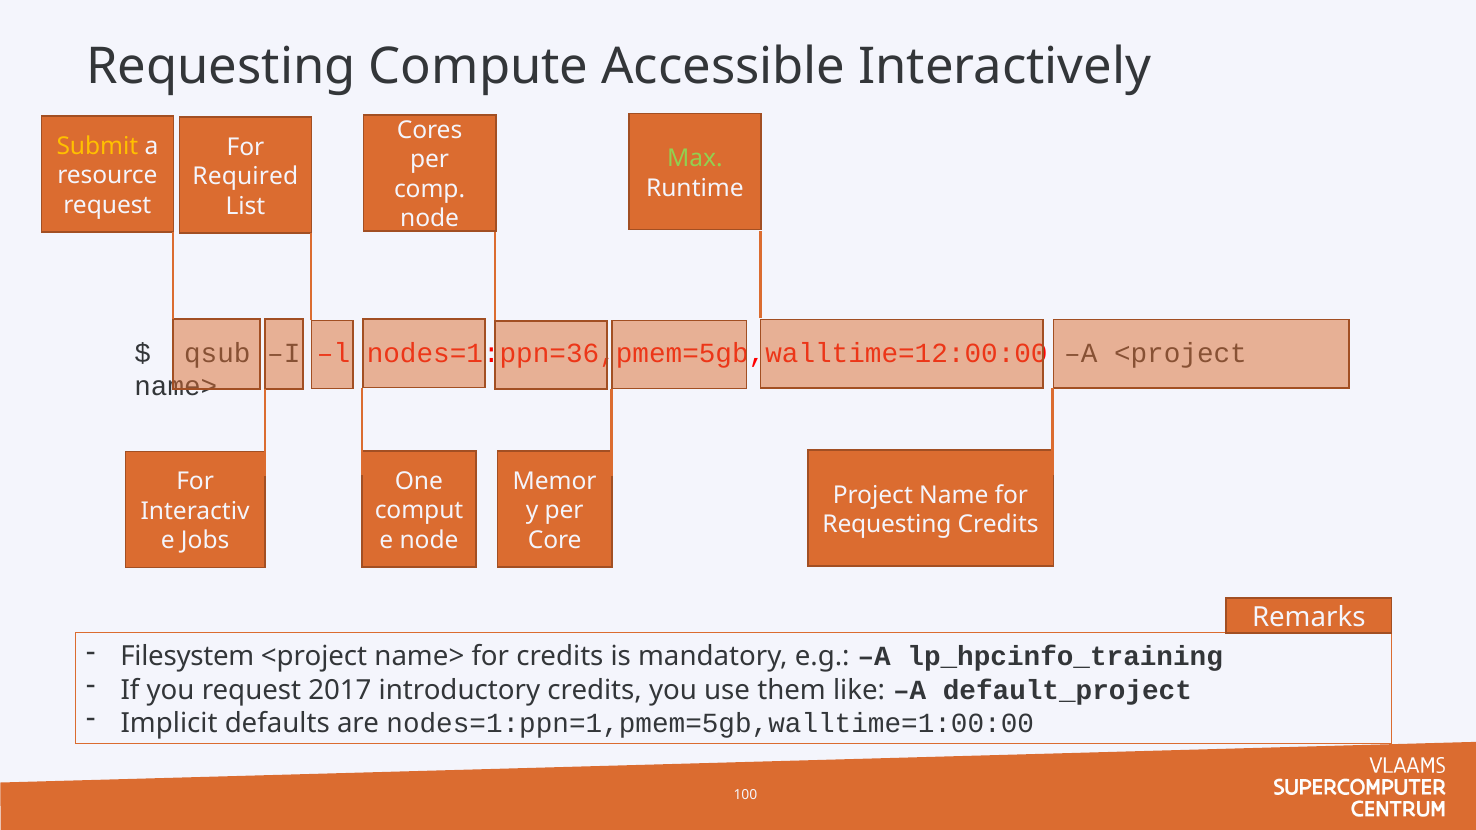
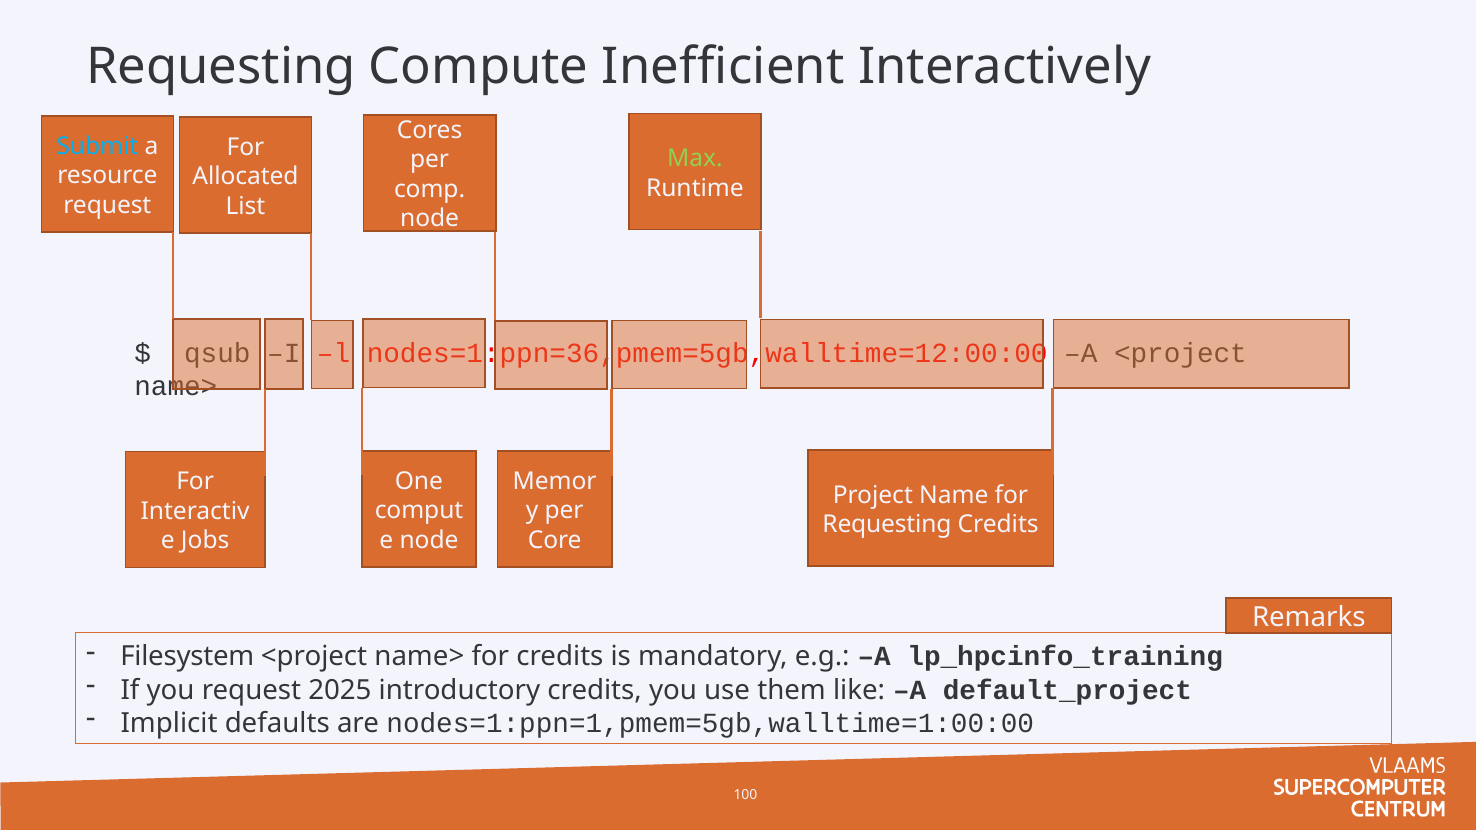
Accessible: Accessible -> Inefficient
Submit colour: yellow -> light blue
Required: Required -> Allocated
2017: 2017 -> 2025
